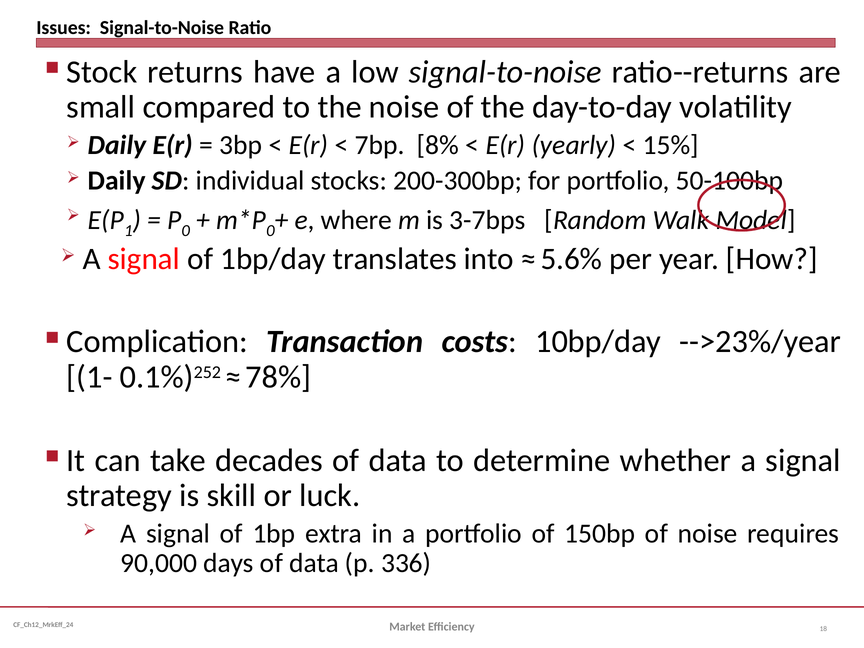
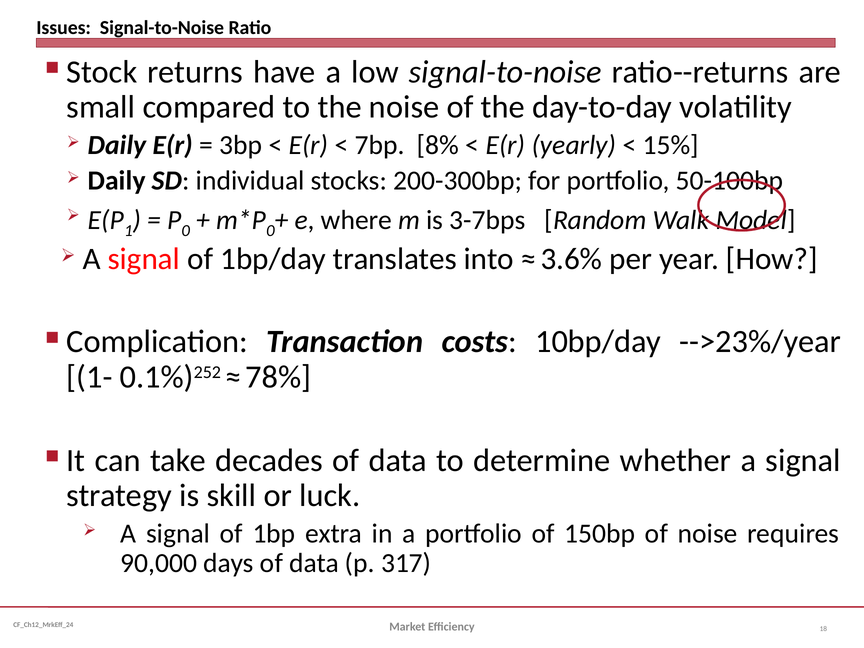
5.6%: 5.6% -> 3.6%
336: 336 -> 317
